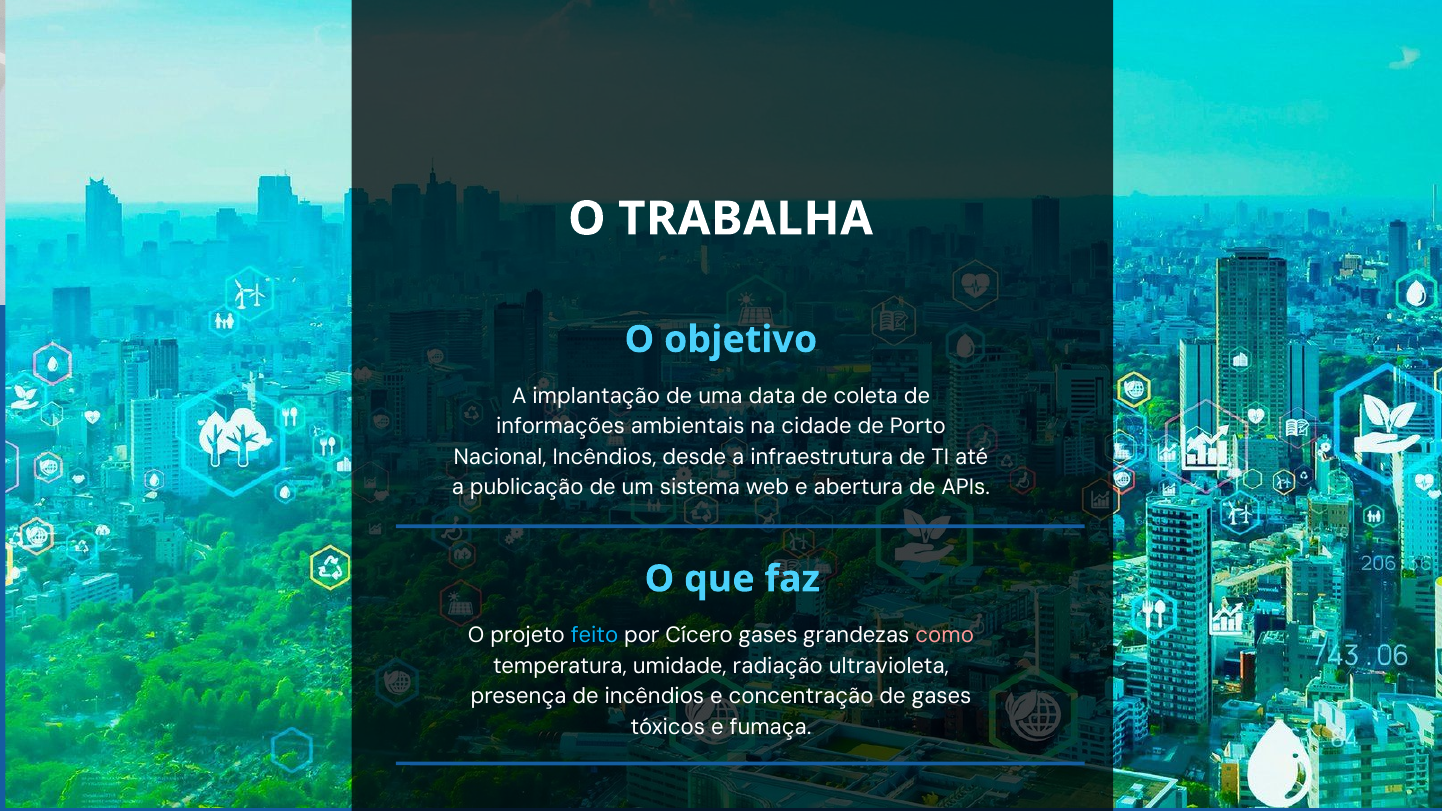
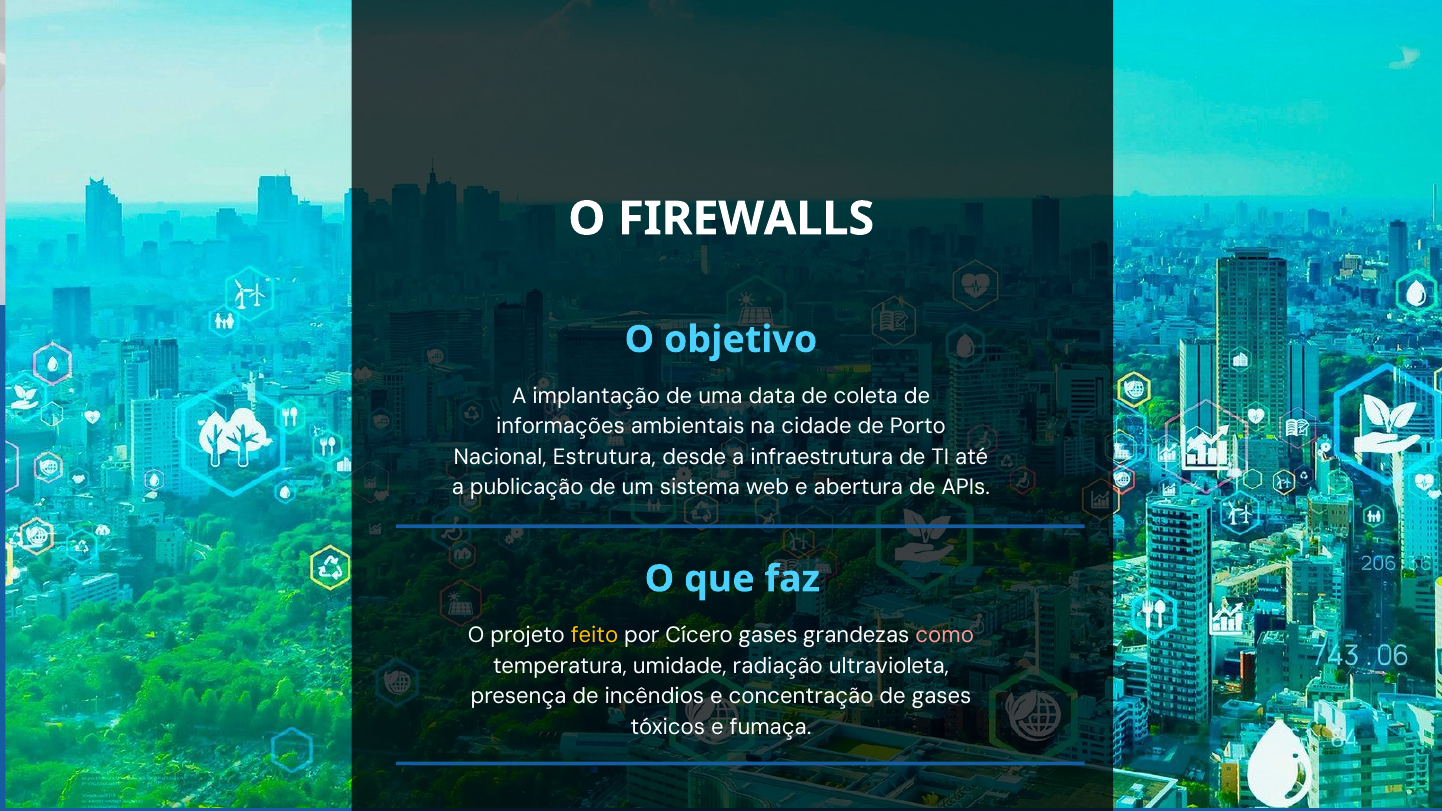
TRABALHA: TRABALHA -> FIREWALLS
Nacional Incêndios: Incêndios -> Estrutura
feito colour: light blue -> yellow
